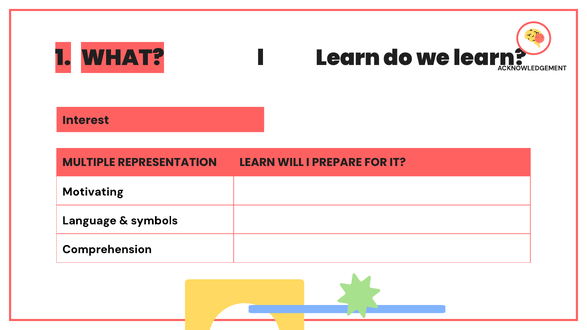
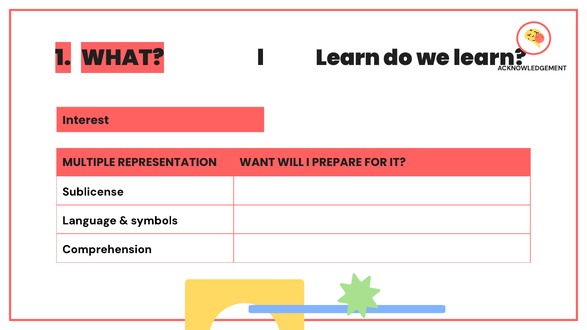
REPRESENTATION LEARN: LEARN -> WANT
Motivating: Motivating -> Sublicense
